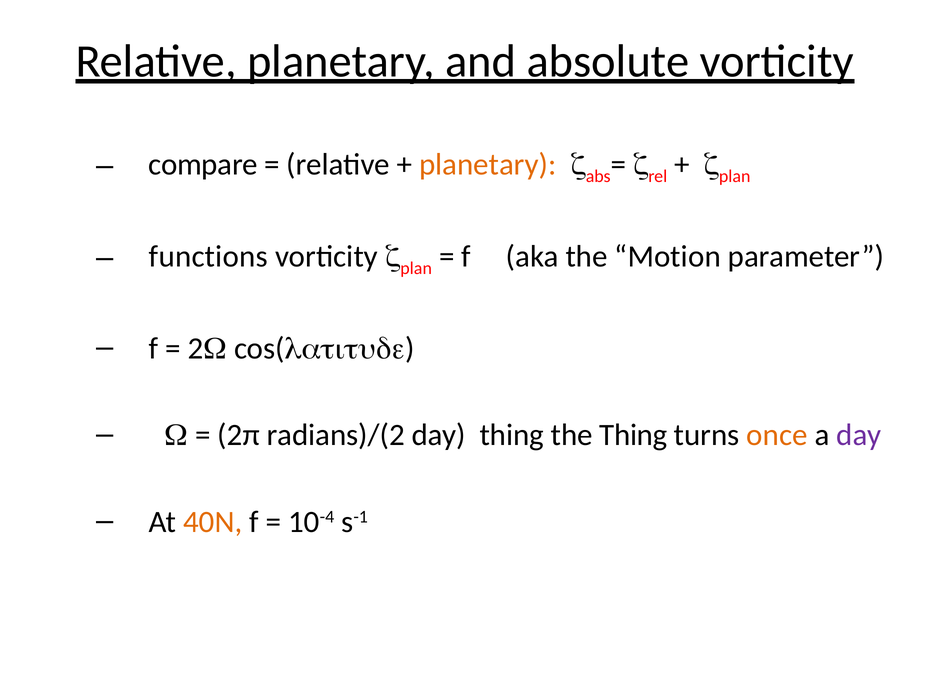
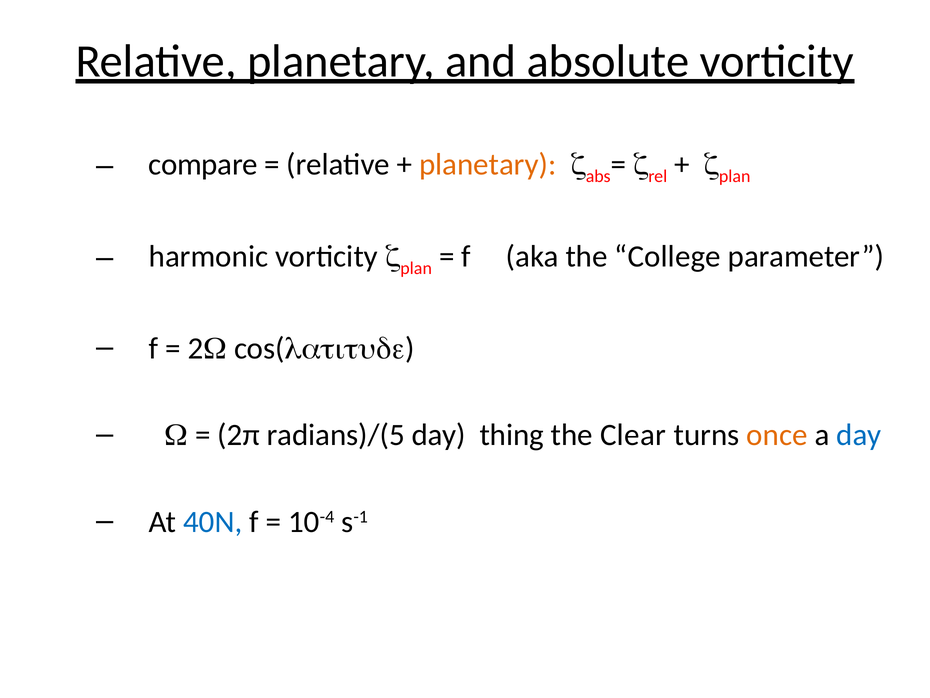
functions: functions -> harmonic
Motion: Motion -> College
radians)/(2: radians)/(2 -> radians)/(5
the Thing: Thing -> Clear
day at (859, 435) colour: purple -> blue
40N colour: orange -> blue
